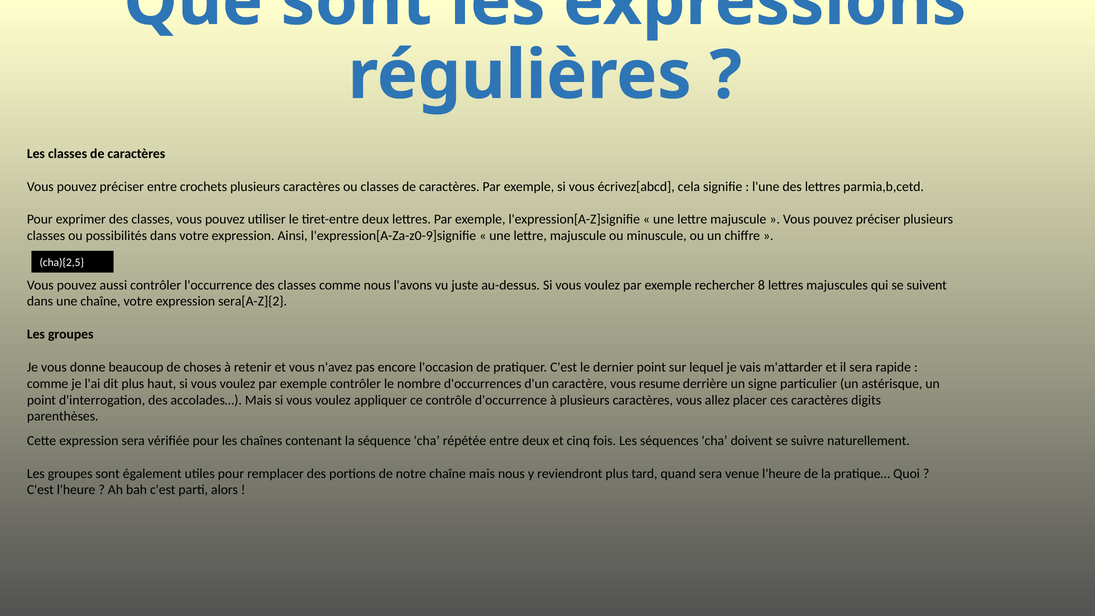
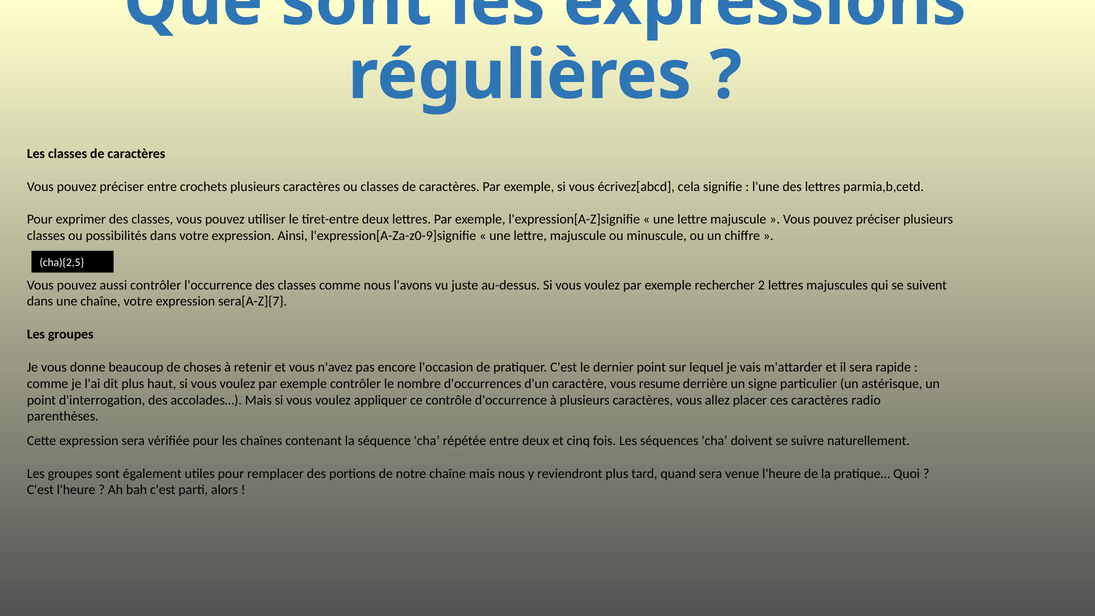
8: 8 -> 2
sera[A-Z]{2: sera[A-Z]{2 -> sera[A-Z]{7
digits: digits -> radio
